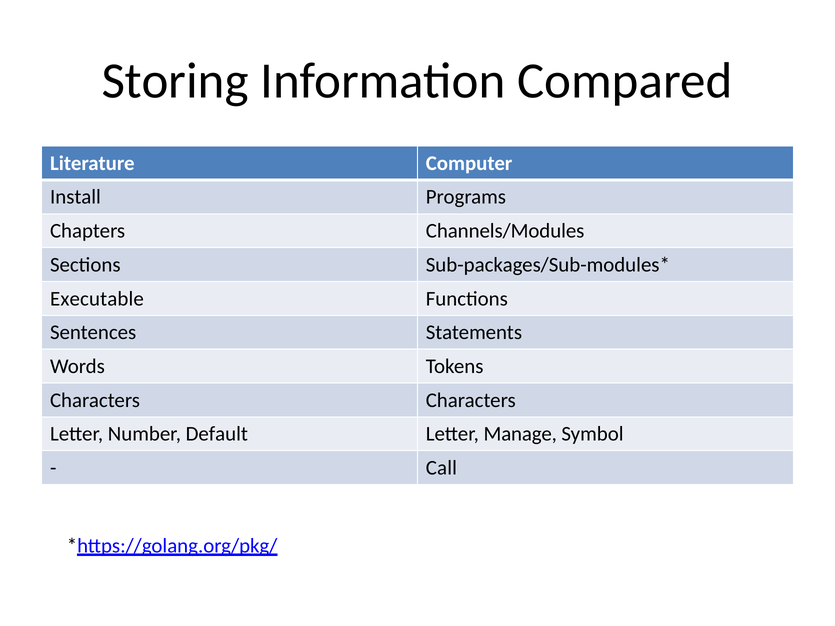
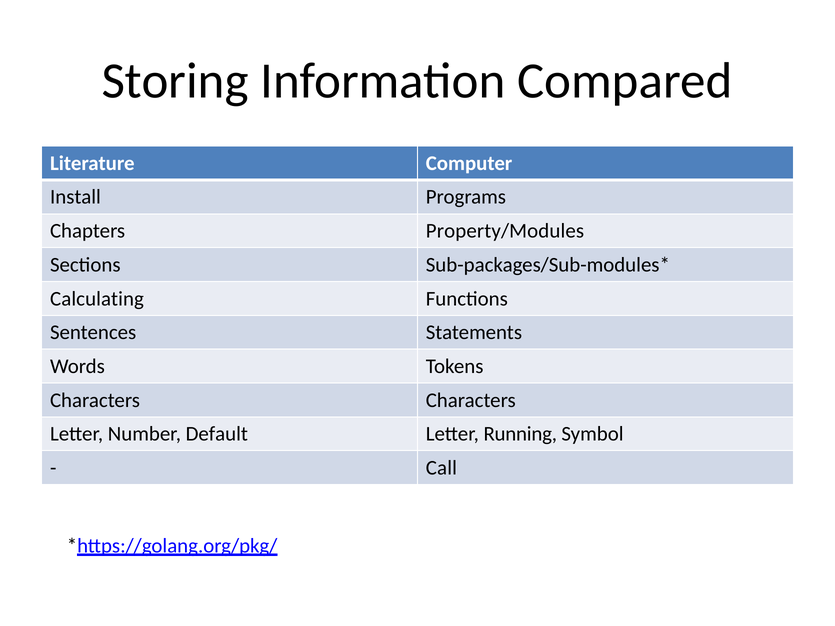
Channels/Modules: Channels/Modules -> Property/Modules
Executable: Executable -> Calculating
Manage: Manage -> Running
